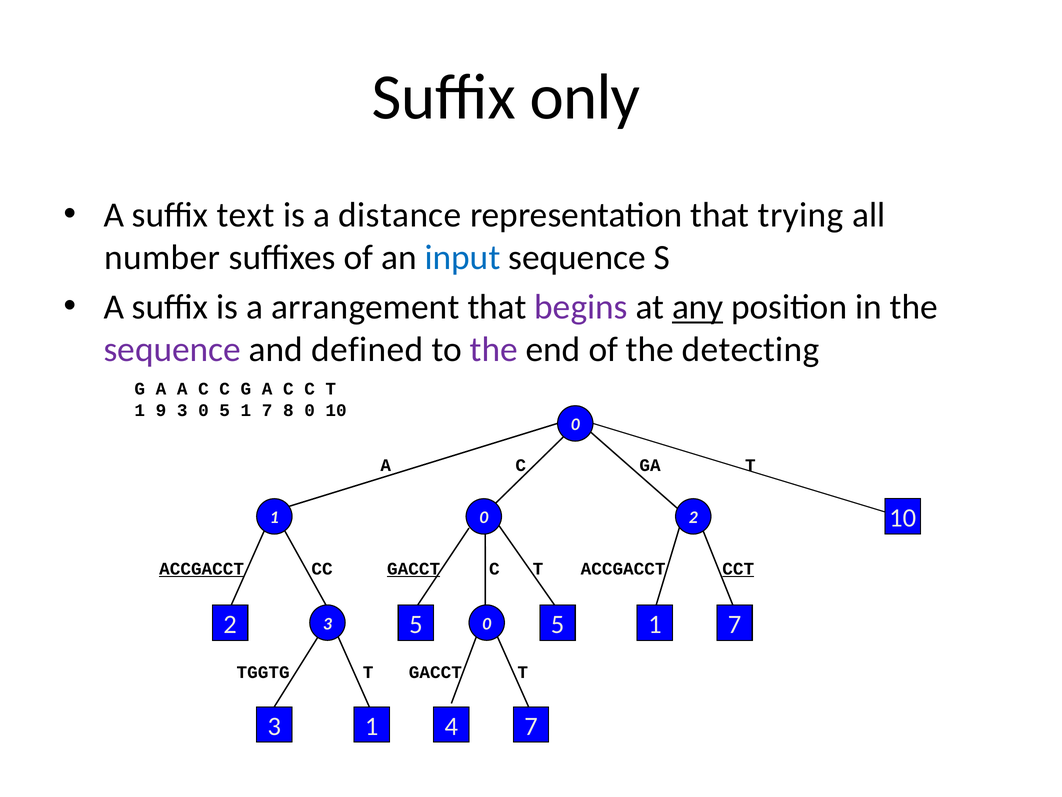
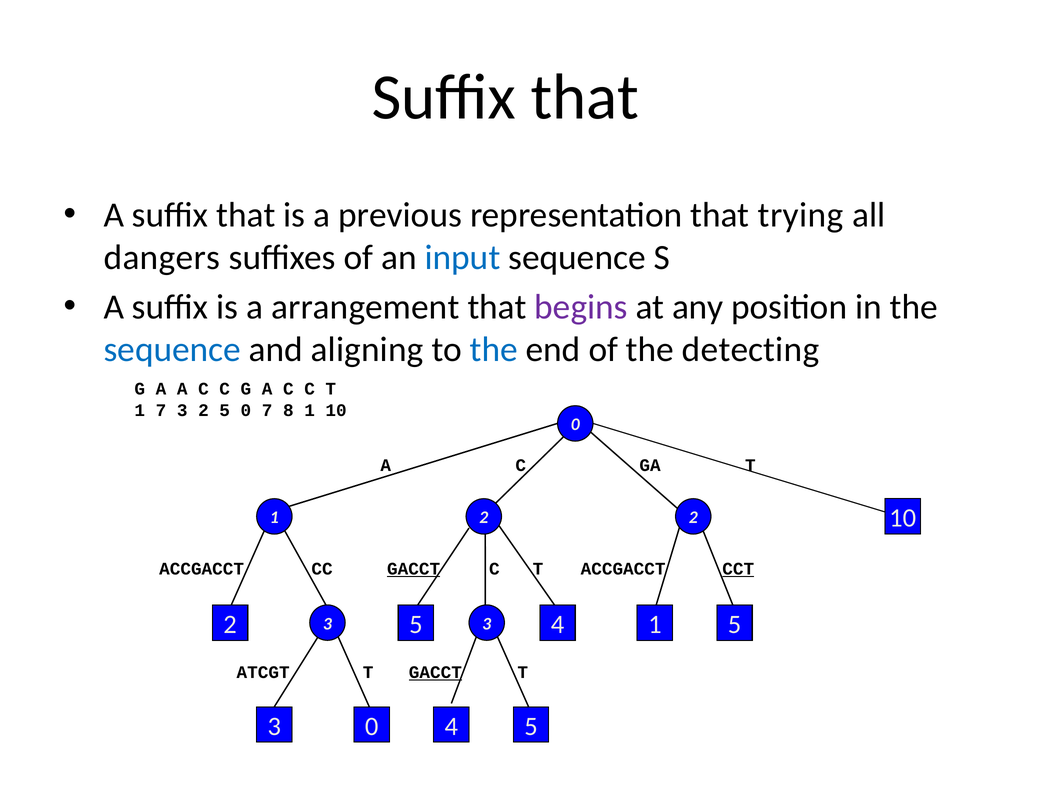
only at (585, 97): only -> that
A suffix text: text -> that
distance: distance -> previous
number: number -> dangers
any underline: present -> none
sequence at (172, 349) colour: purple -> blue
defined: defined -> aligning
the at (494, 349) colour: purple -> blue
1 9: 9 -> 7
0 at (203, 410): 0 -> 2
1 at (246, 410): 1 -> 0
8 0: 0 -> 1
1 0: 0 -> 2
ACCGACCT at (202, 568) underline: present -> none
5 5: 5 -> 4
7 at (735, 624): 7 -> 5
0 at (487, 623): 0 -> 3
TGGTG: TGGTG -> ATCGT
GACCT at (435, 672) underline: none -> present
3 1: 1 -> 0
4 7: 7 -> 5
